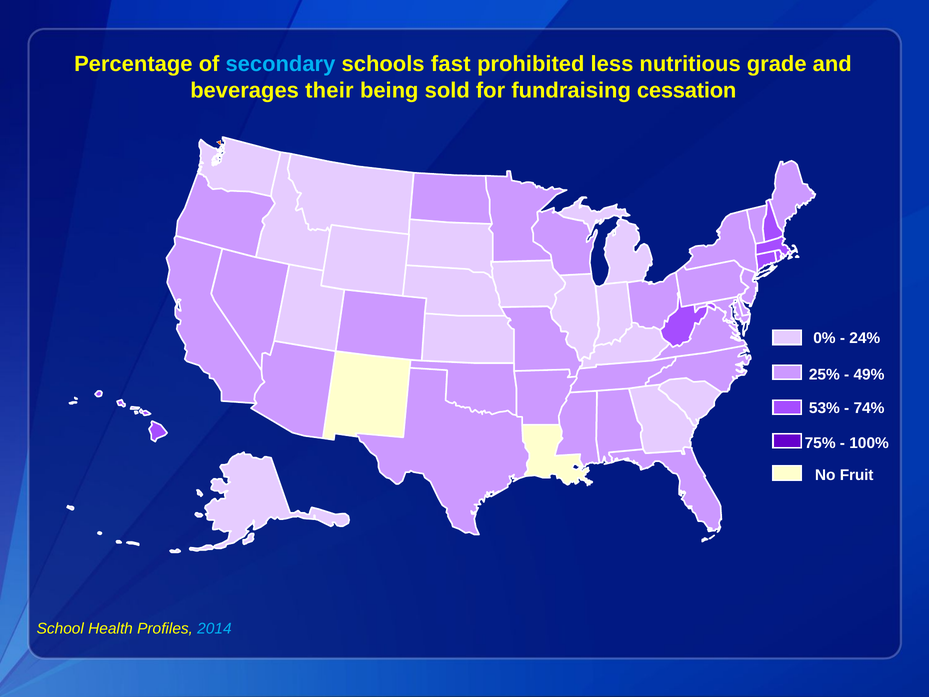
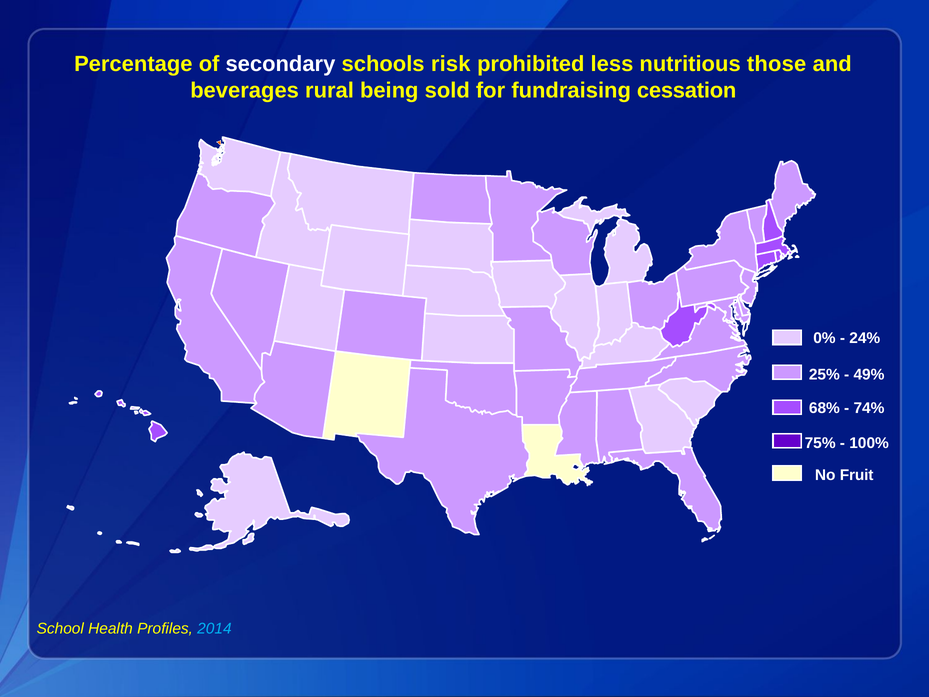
secondary colour: light blue -> white
fast: fast -> risk
grade: grade -> those
their: their -> rural
53%: 53% -> 68%
